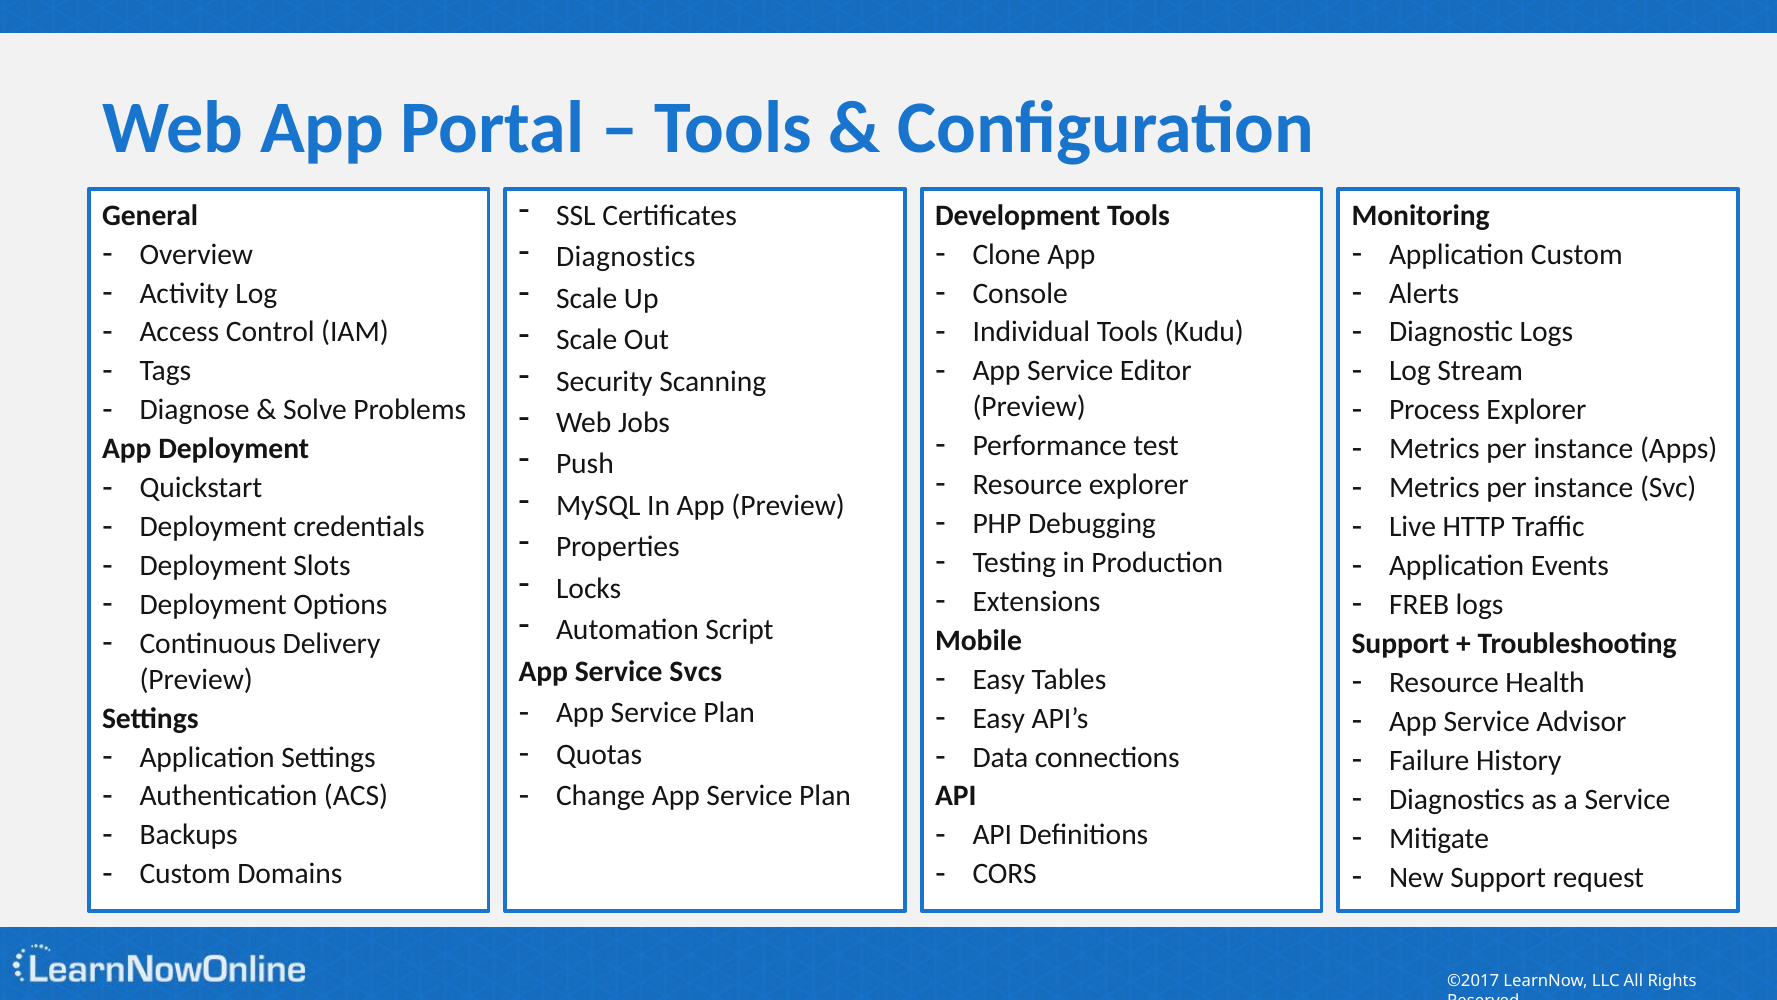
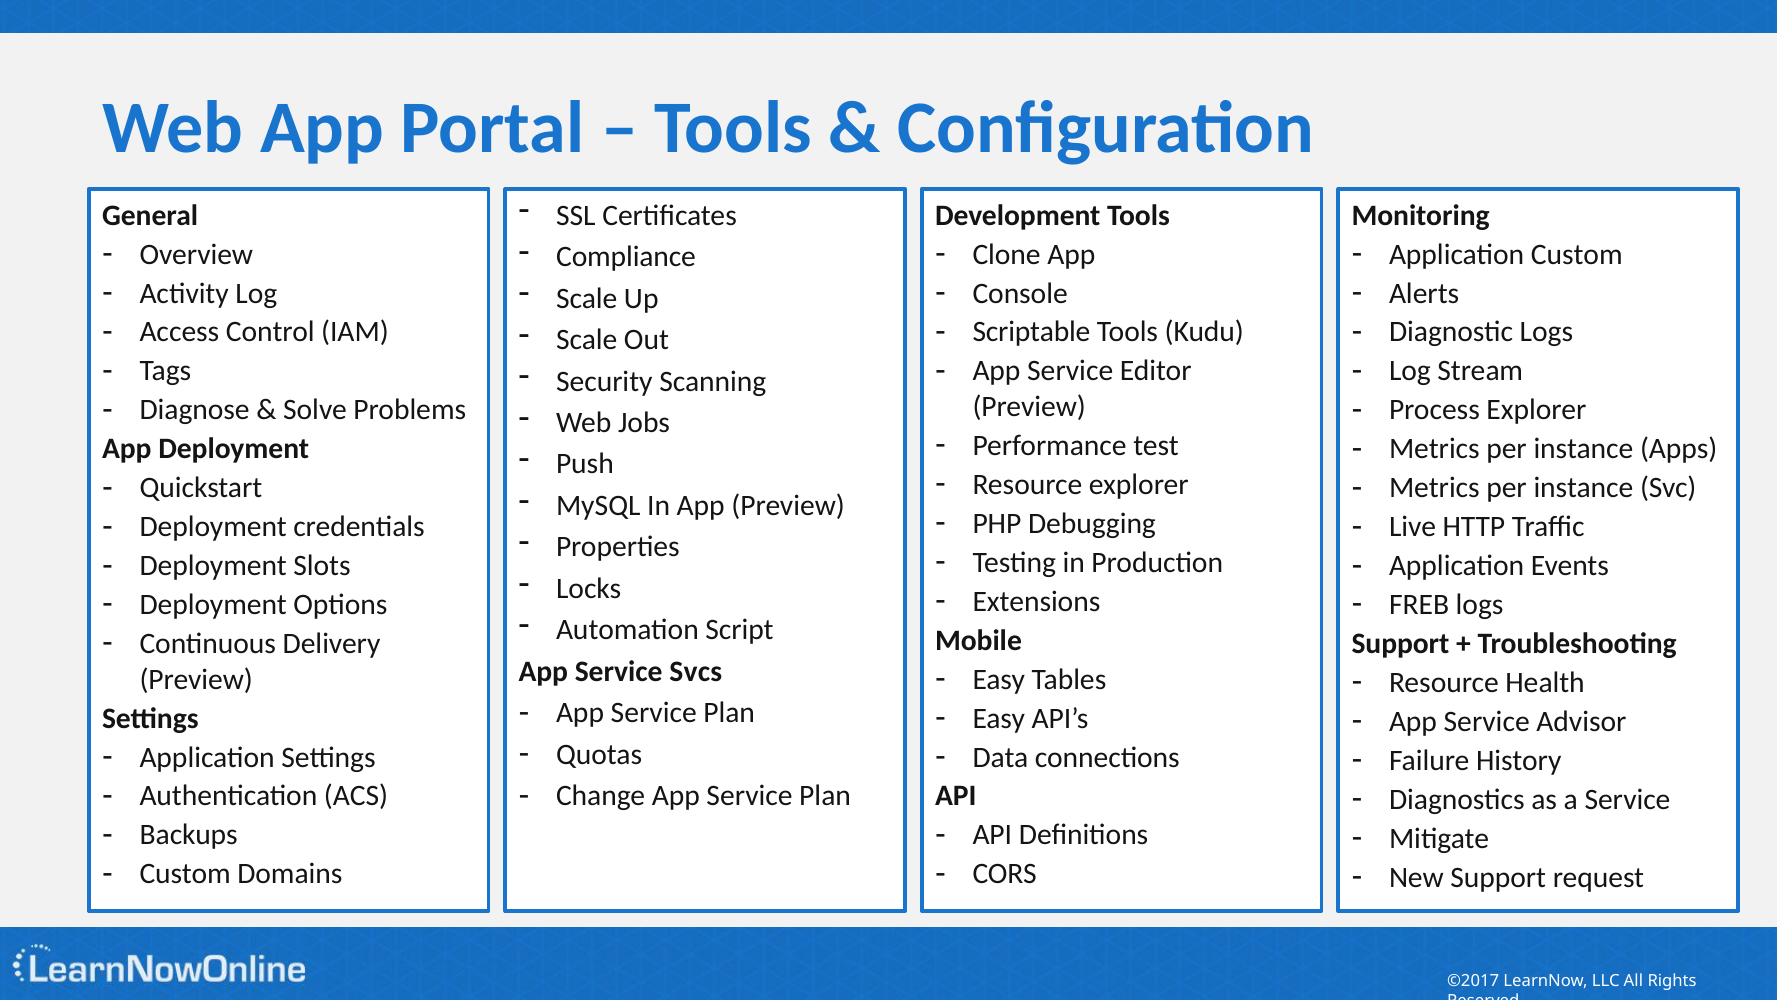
Diagnostics at (626, 257): Diagnostics -> Compliance
Individual: Individual -> Scriptable
